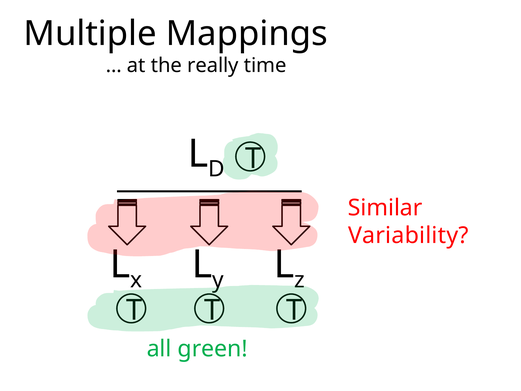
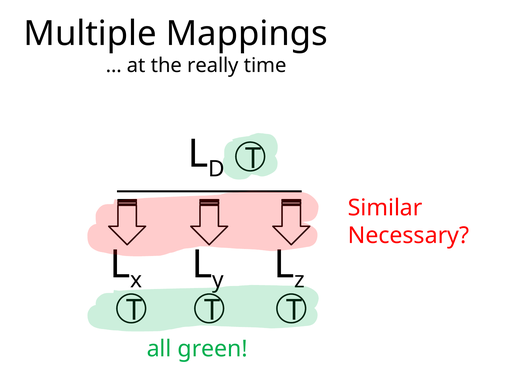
Variability: Variability -> Necessary
